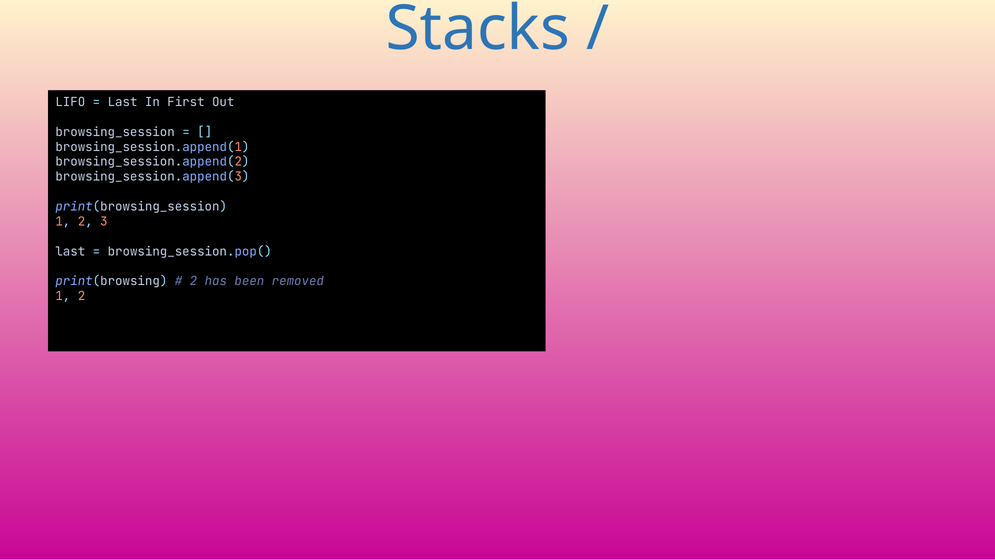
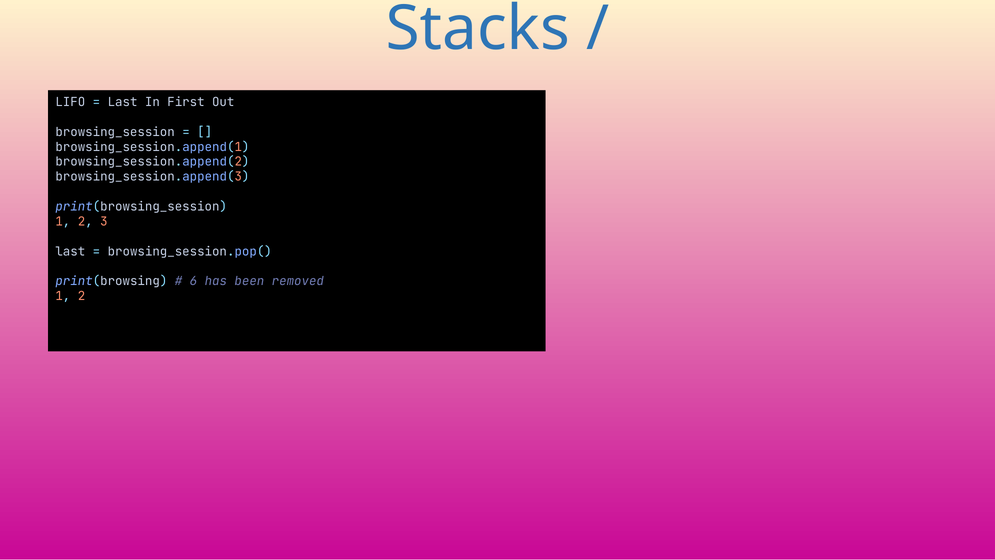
2 at (193, 281): 2 -> 6
